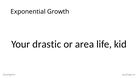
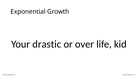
area: area -> over
